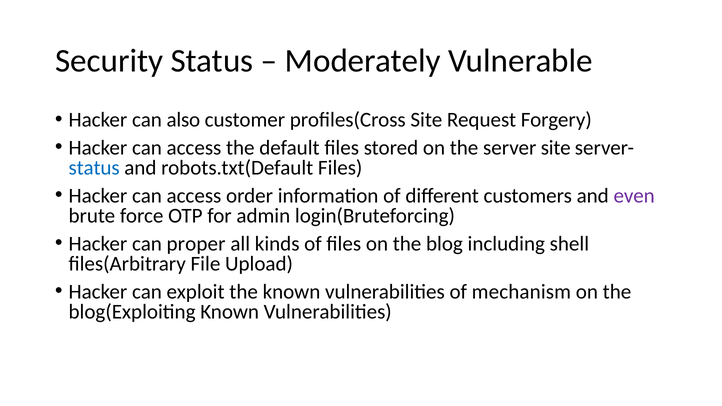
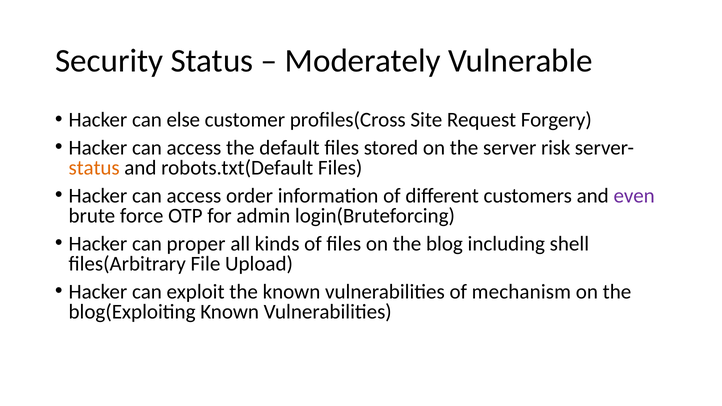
also: also -> else
server site: site -> risk
status at (94, 168) colour: blue -> orange
